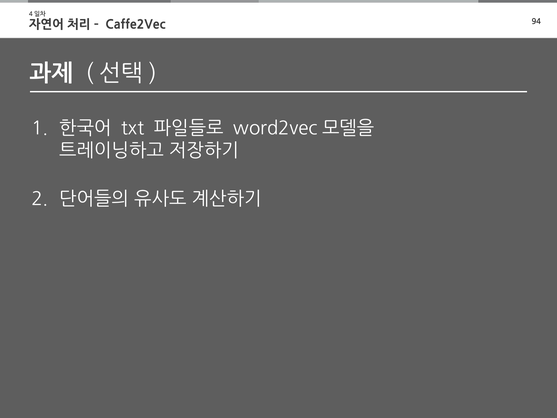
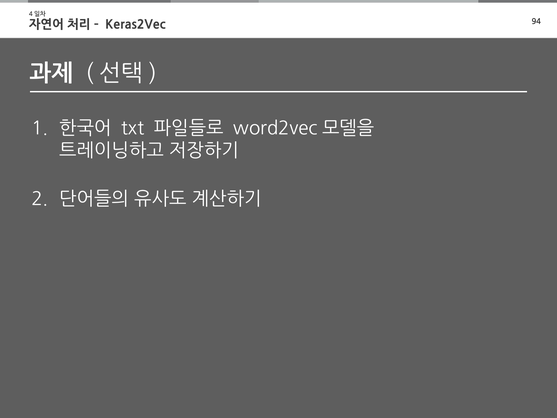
Caffe2Vec: Caffe2Vec -> Keras2Vec
